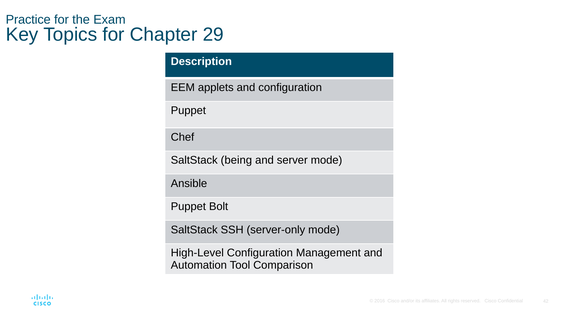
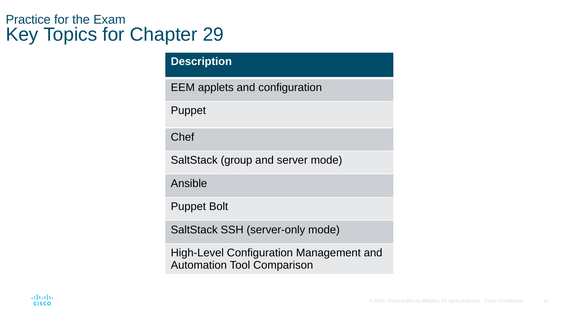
being: being -> group
